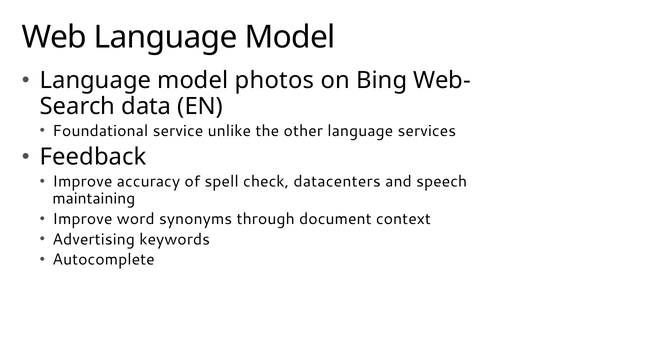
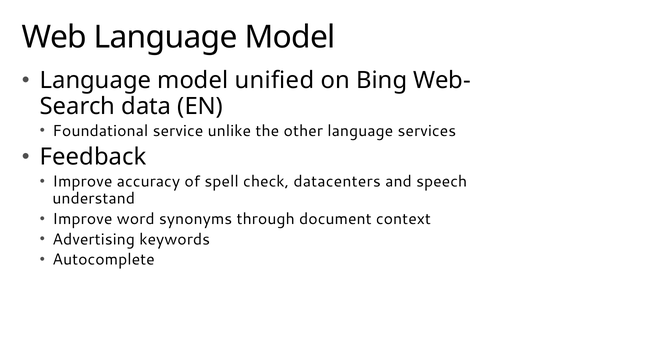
photos: photos -> unified
maintaining: maintaining -> understand
